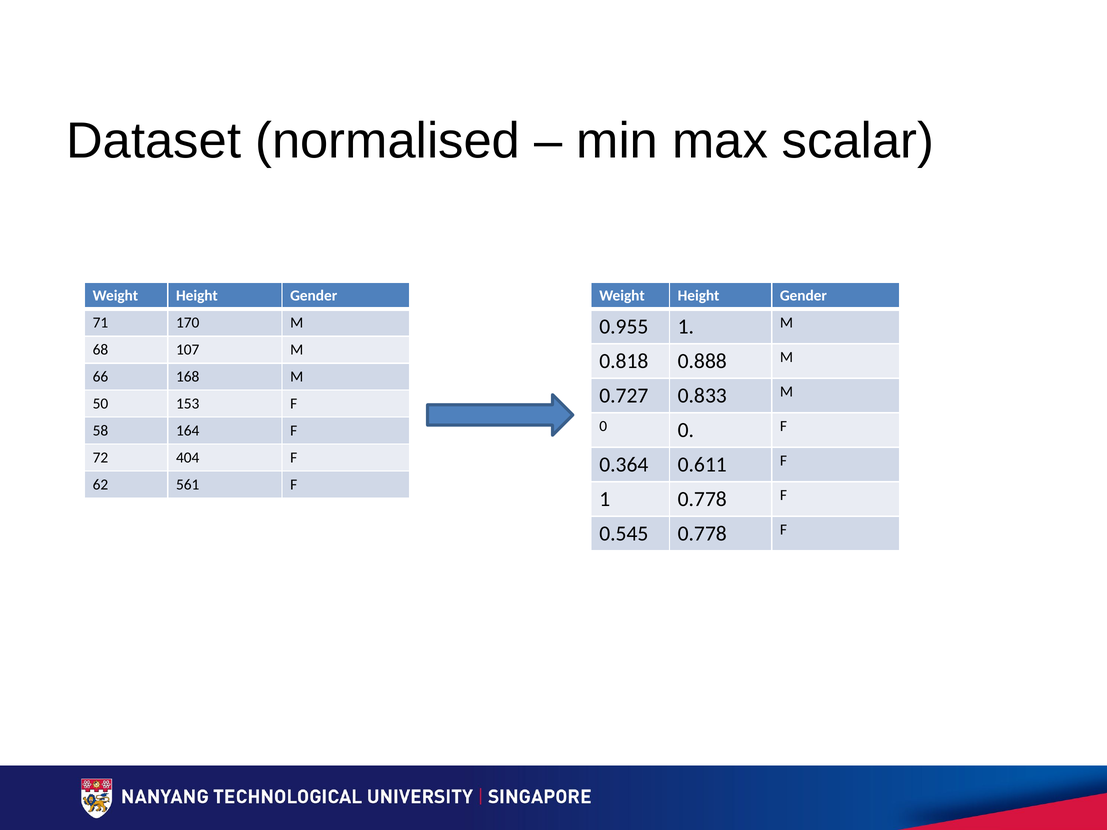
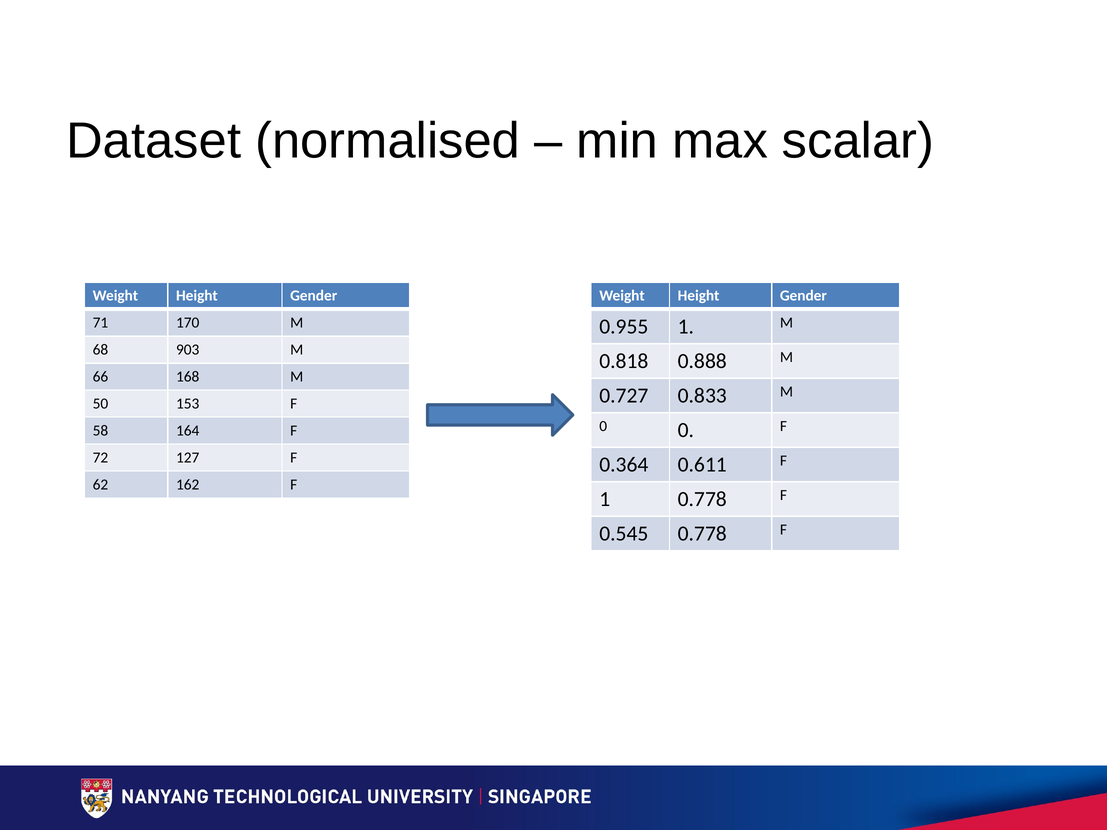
107: 107 -> 903
404: 404 -> 127
561: 561 -> 162
